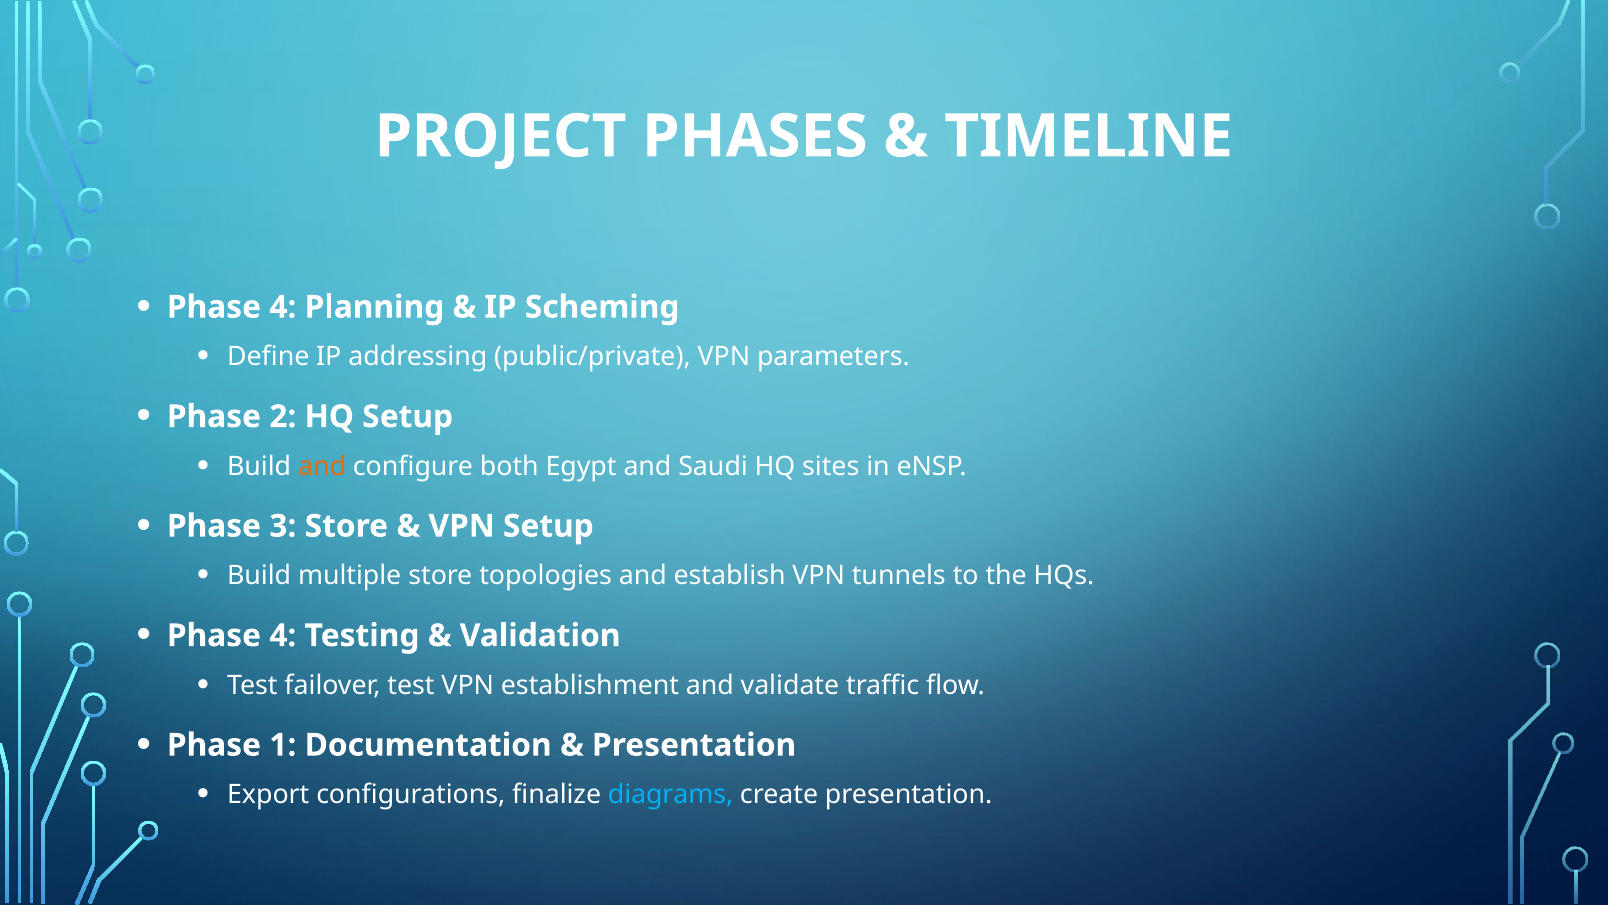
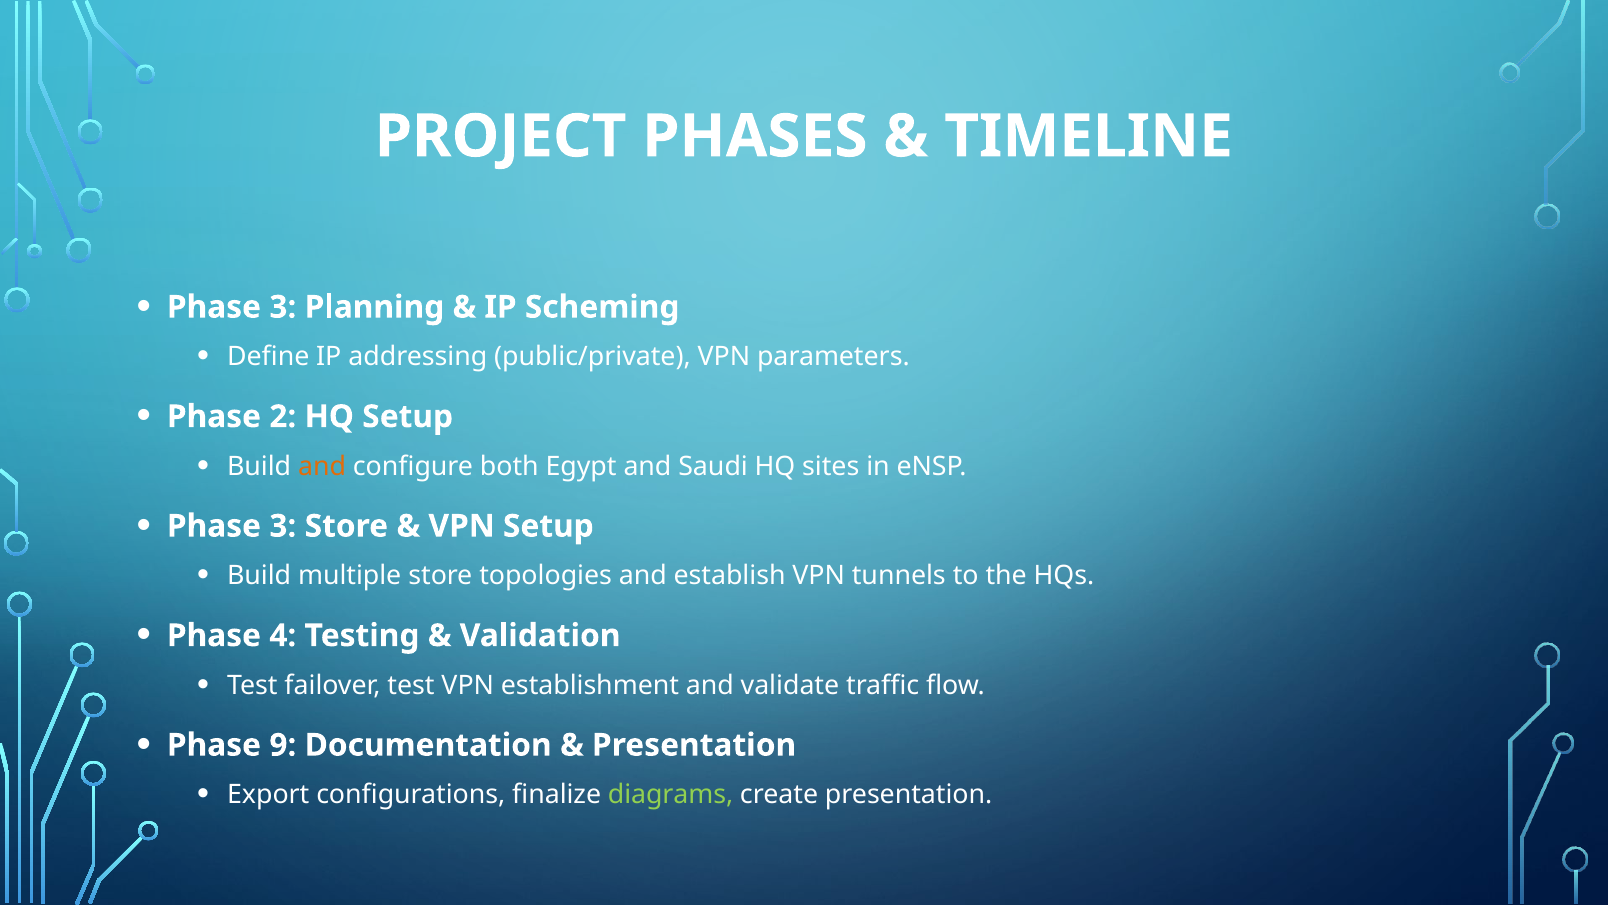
4 at (283, 307): 4 -> 3
1: 1 -> 9
diagrams colour: light blue -> light green
